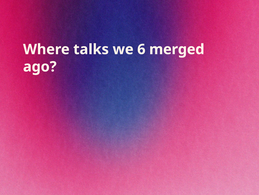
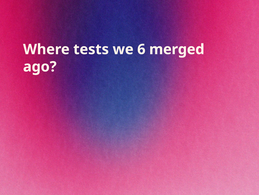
talks: talks -> tests
